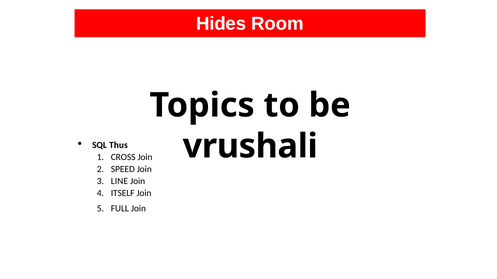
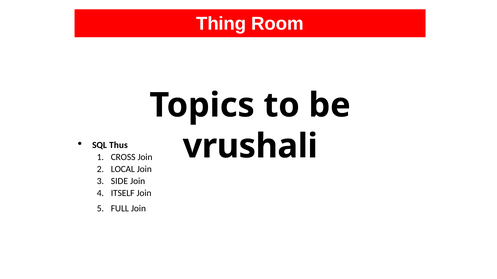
Hides: Hides -> Thing
SPEED: SPEED -> LOCAL
LINE: LINE -> SIDE
